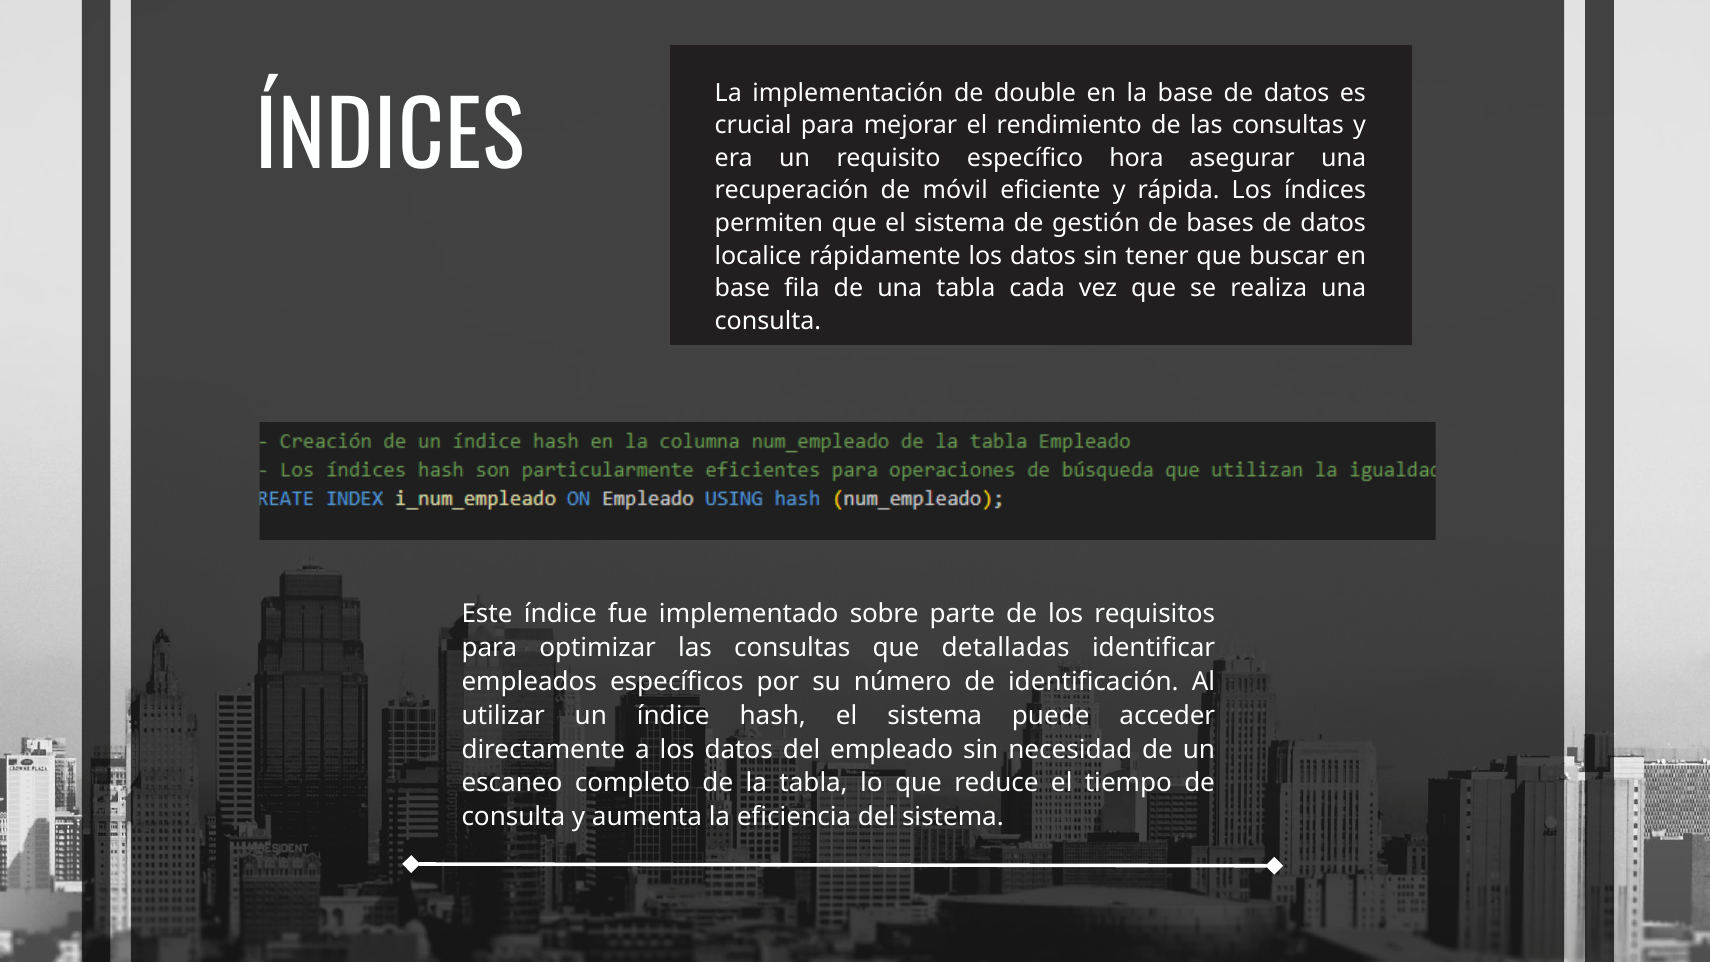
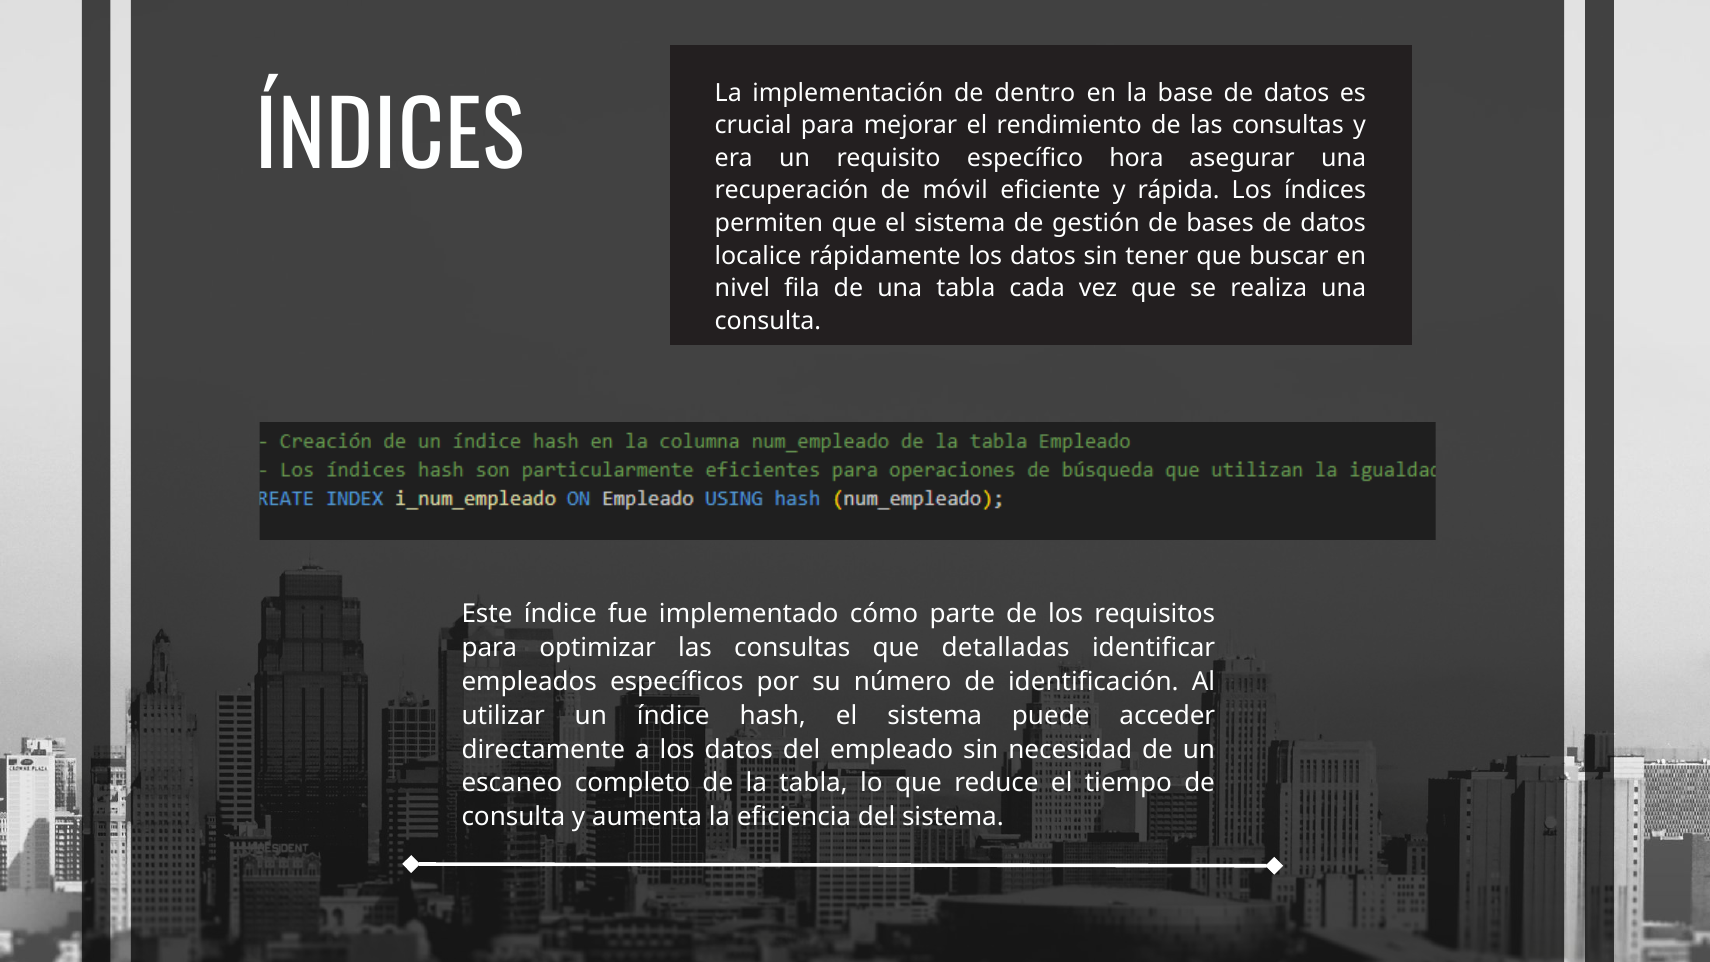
double: double -> dentro
base at (742, 288): base -> nivel
sobre: sobre -> cómo
